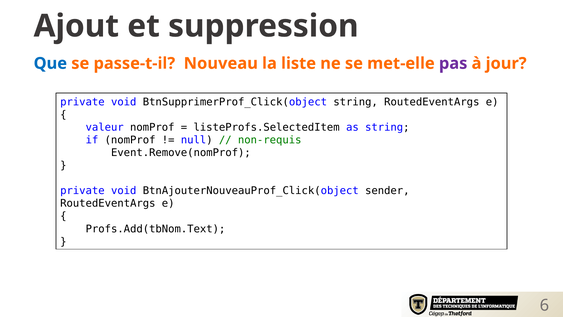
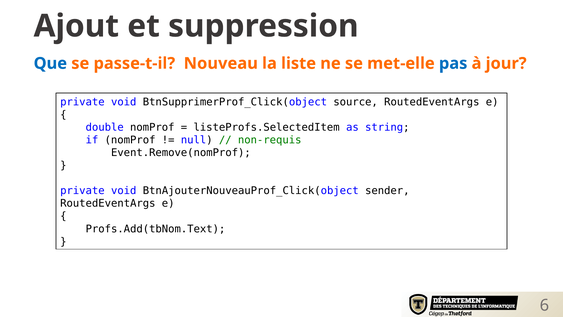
pas colour: purple -> blue
BtnSupprimerProf_Click(object string: string -> source
valeur: valeur -> double
